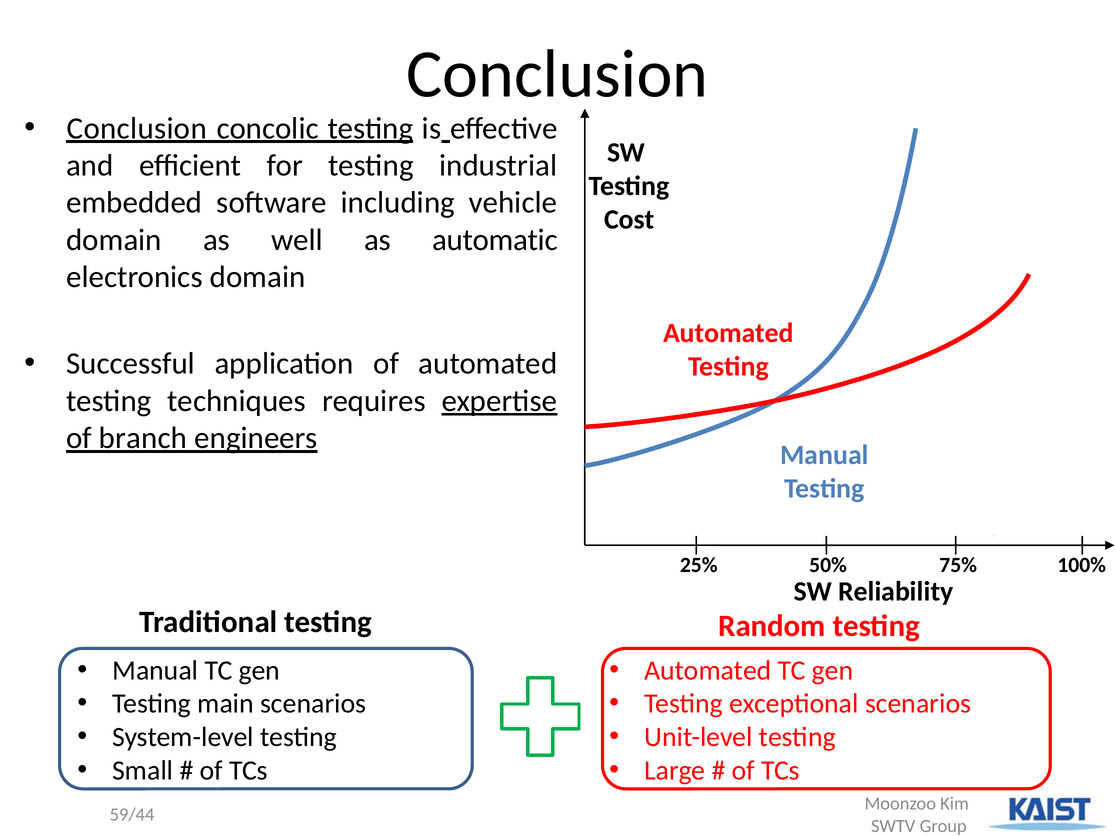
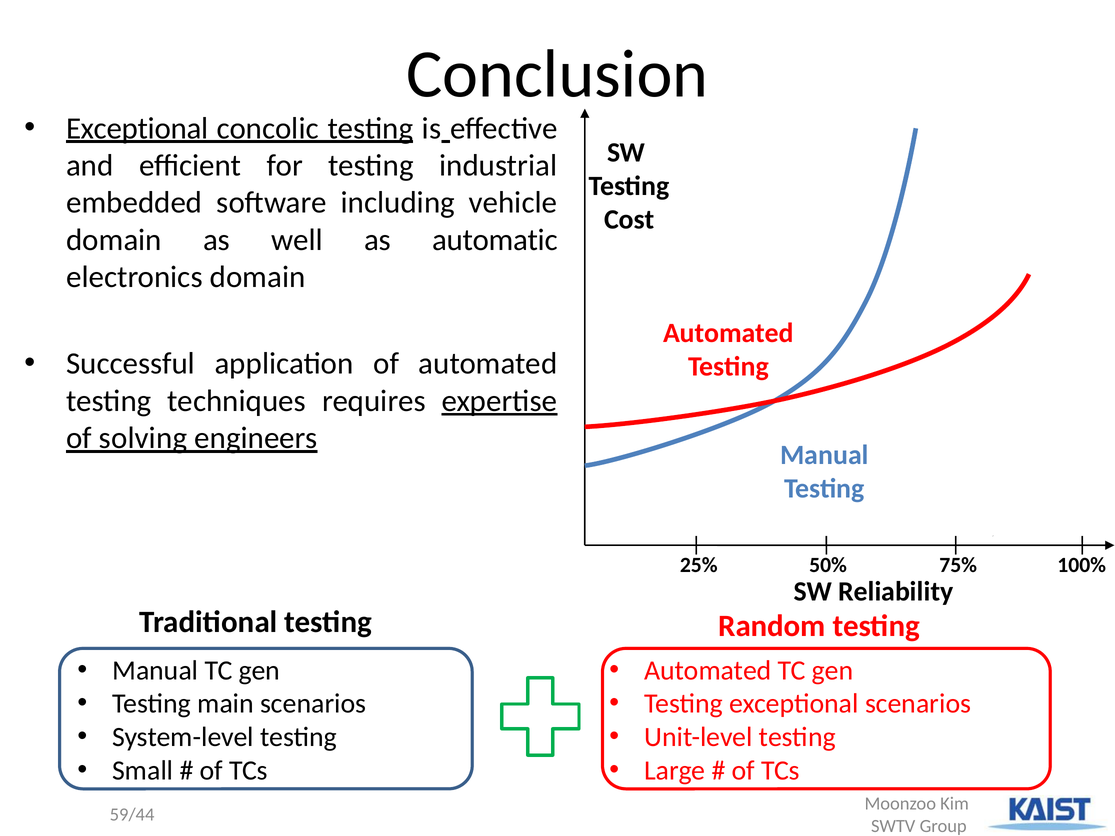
Conclusion at (137, 128): Conclusion -> Exceptional
branch: branch -> solving
